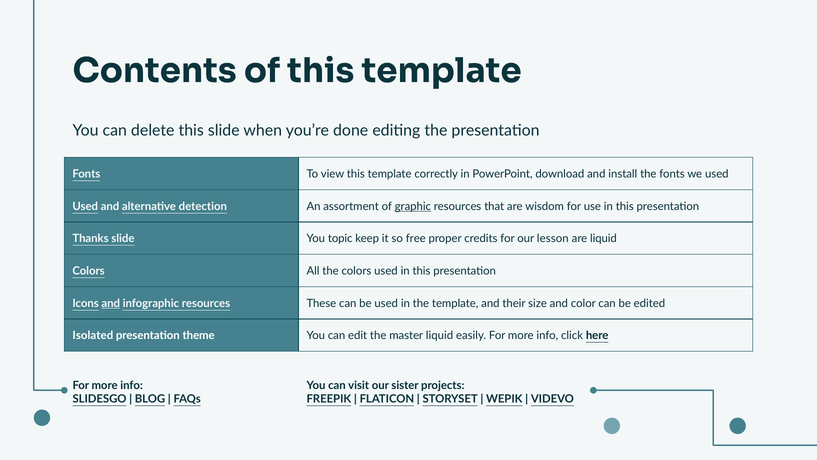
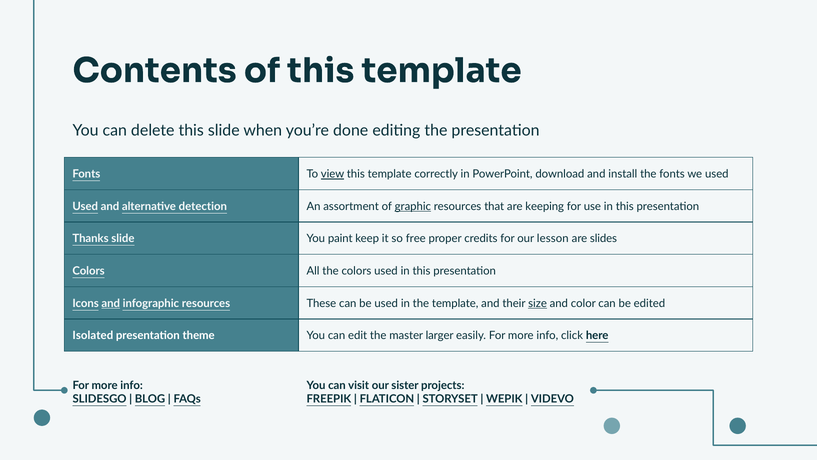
view underline: none -> present
wisdom: wisdom -> keeping
topic: topic -> paint
are liquid: liquid -> slides
size underline: none -> present
master liquid: liquid -> larger
